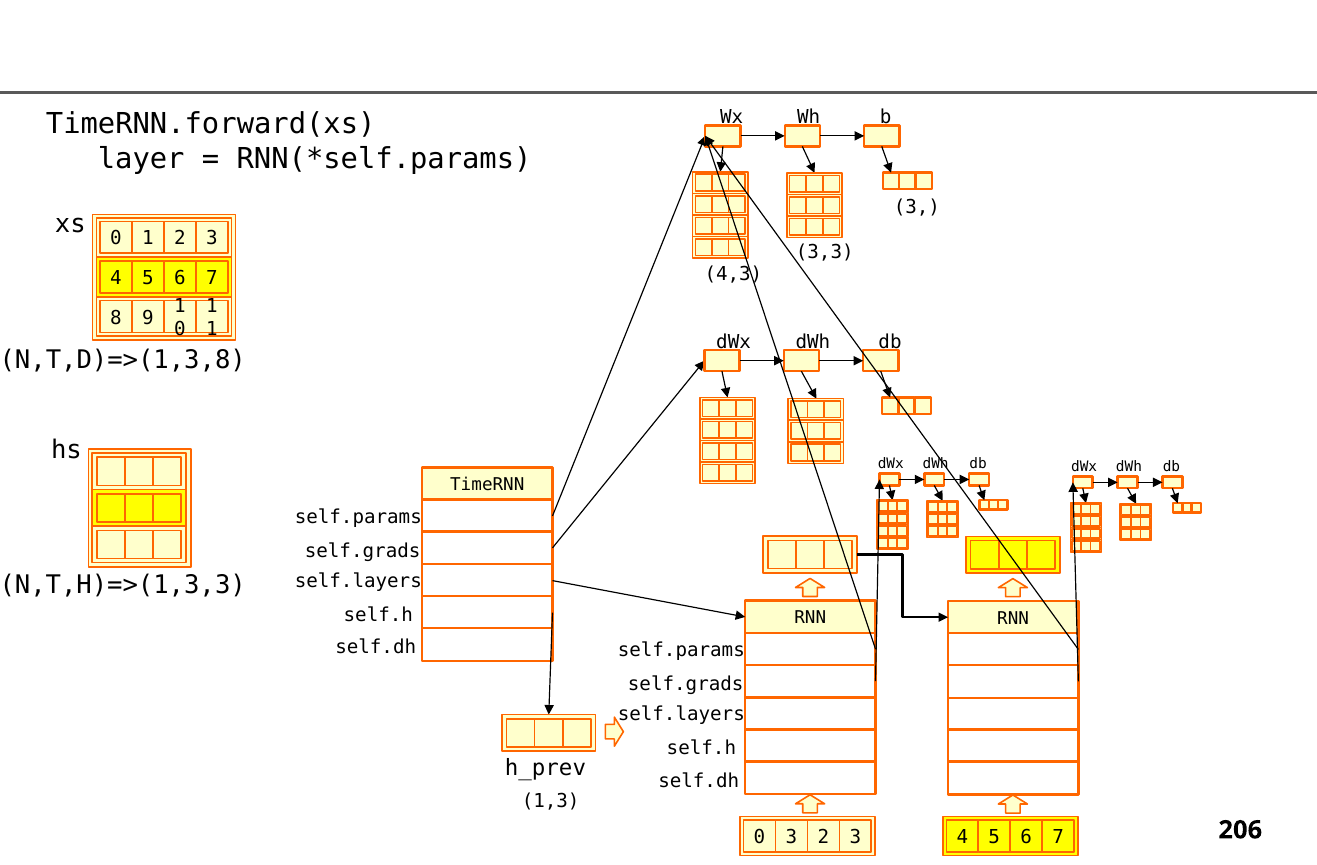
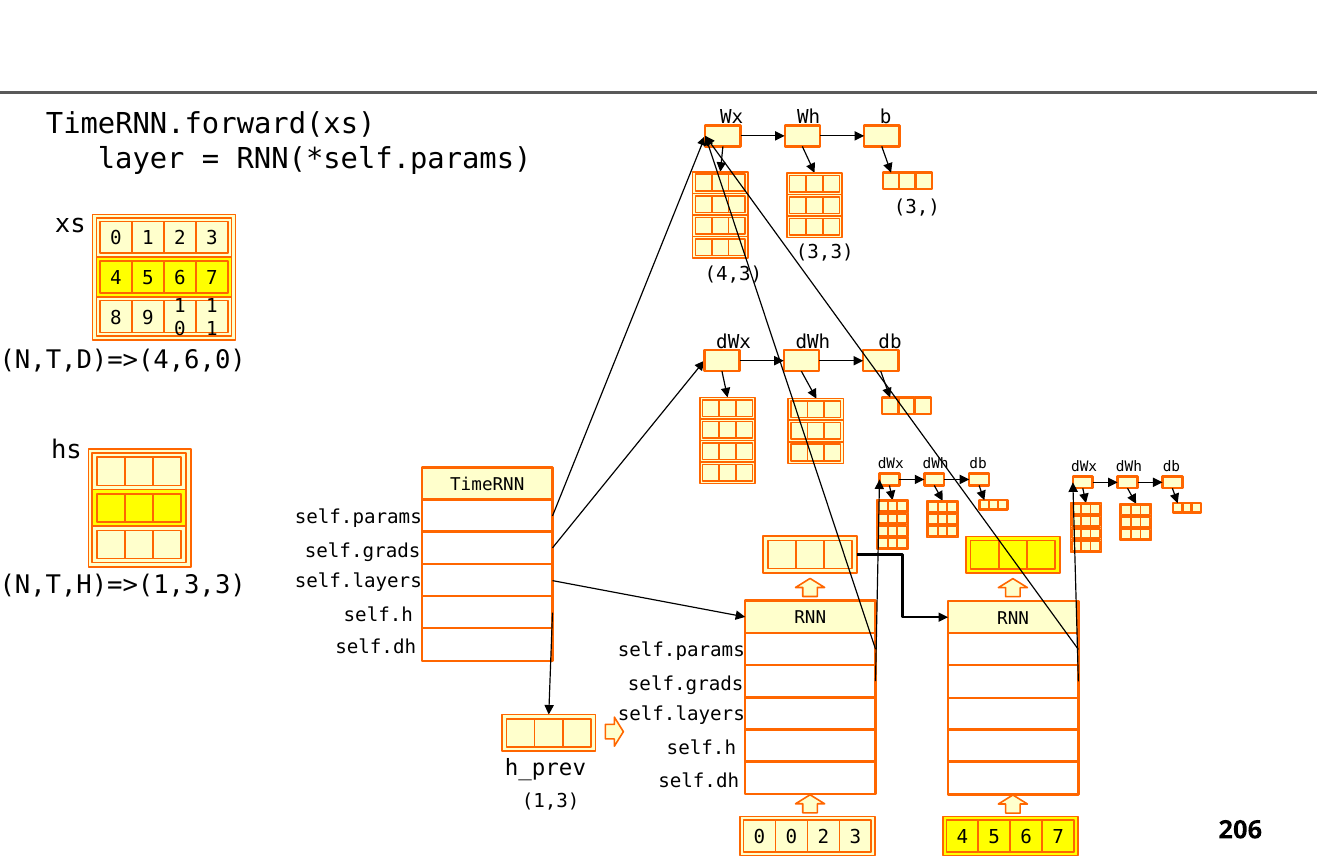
N,T,D)=>(1,3,8: N,T,D)=>(1,3,8 -> N,T,D)=>(4,6,0
0 3: 3 -> 0
